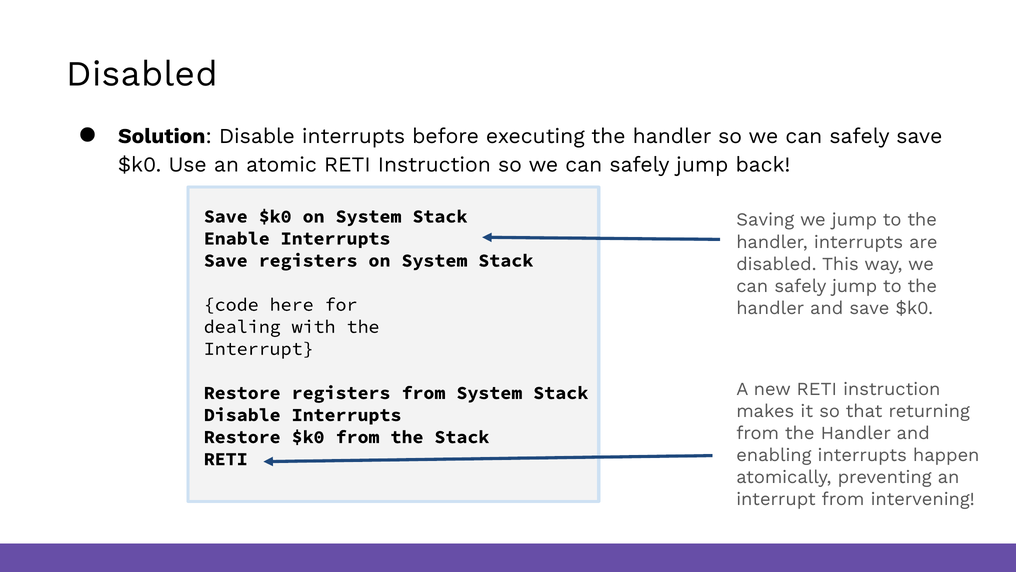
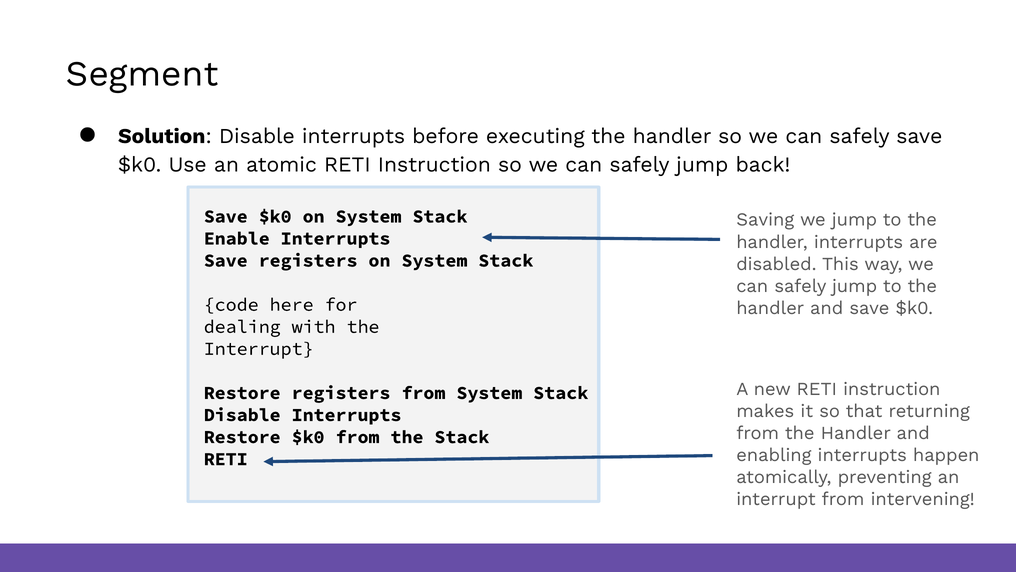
Disabled at (142, 74): Disabled -> Segment
